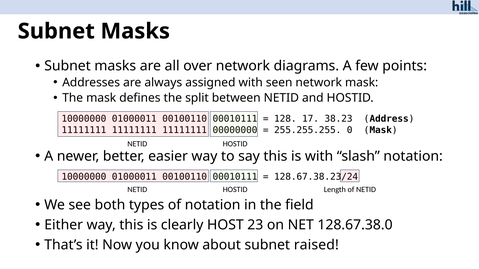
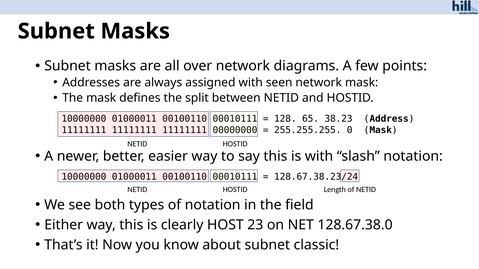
17: 17 -> 65
raised: raised -> classic
